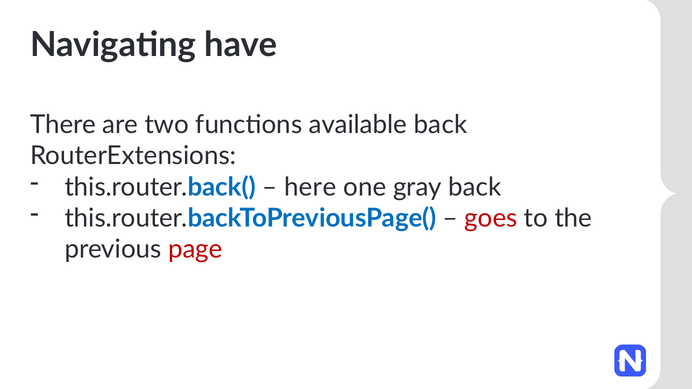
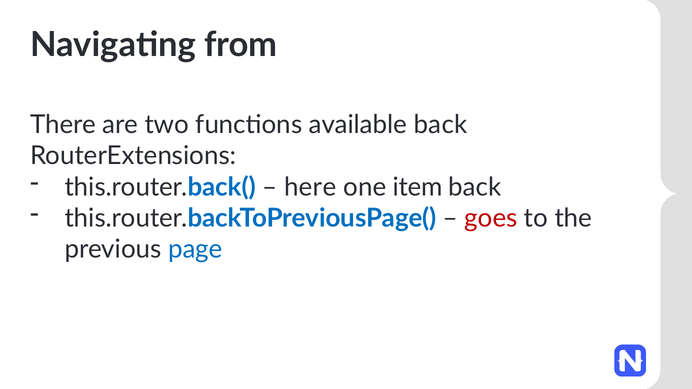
have: have -> from
gray: gray -> item
page colour: red -> blue
